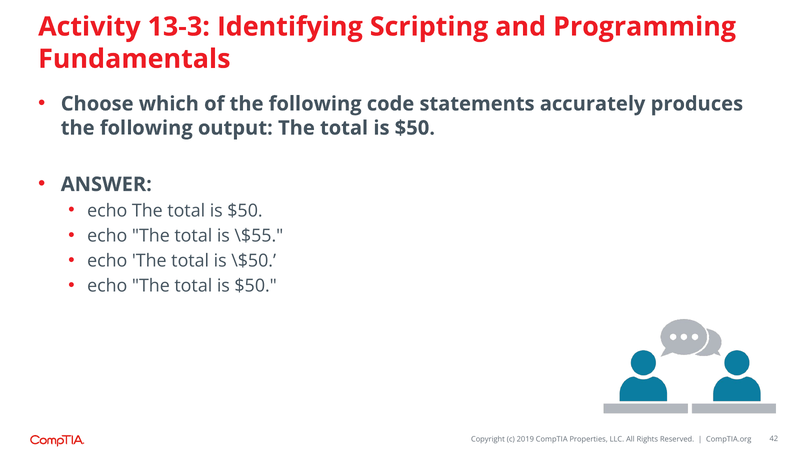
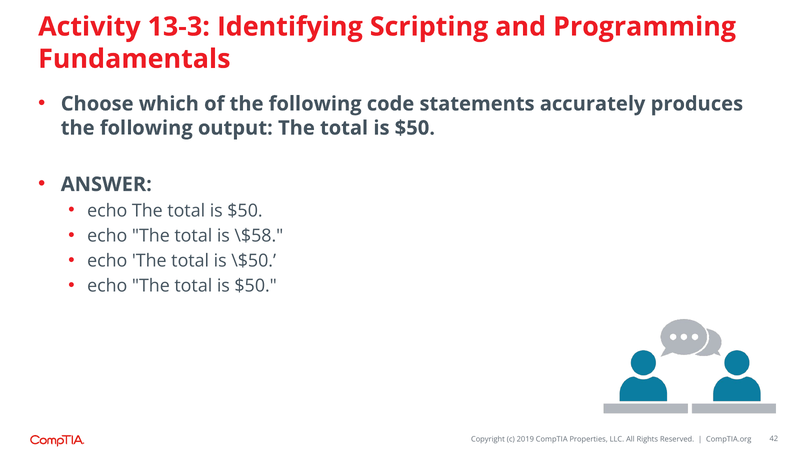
\$55: \$55 -> \$58
